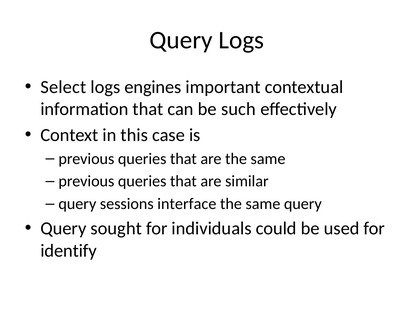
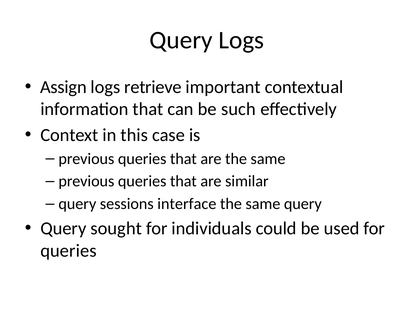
Select: Select -> Assign
engines: engines -> retrieve
identify at (69, 250): identify -> queries
